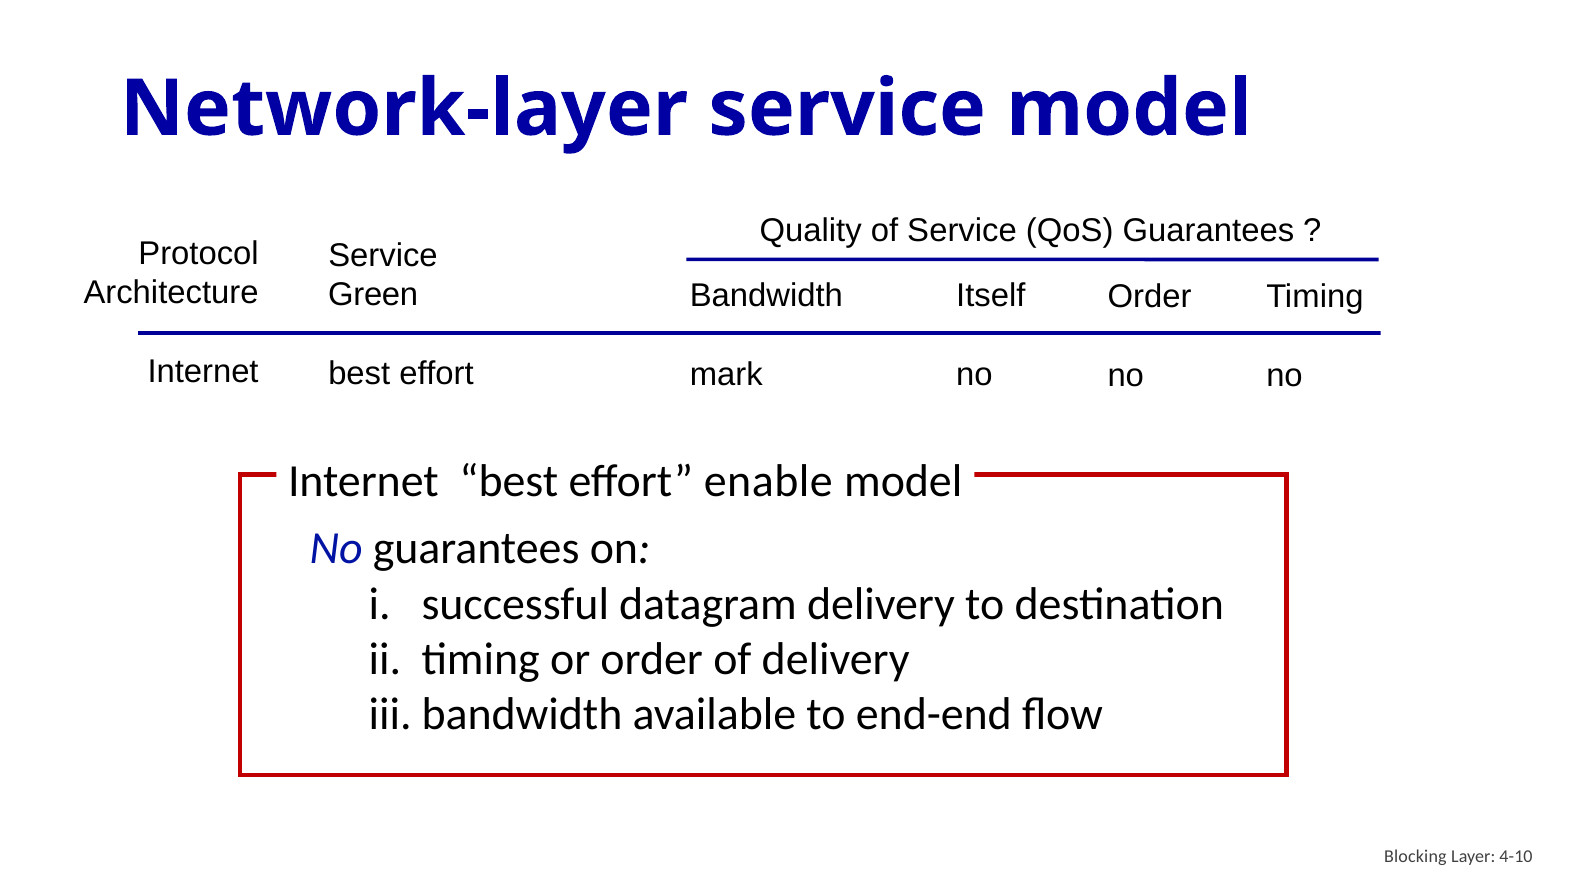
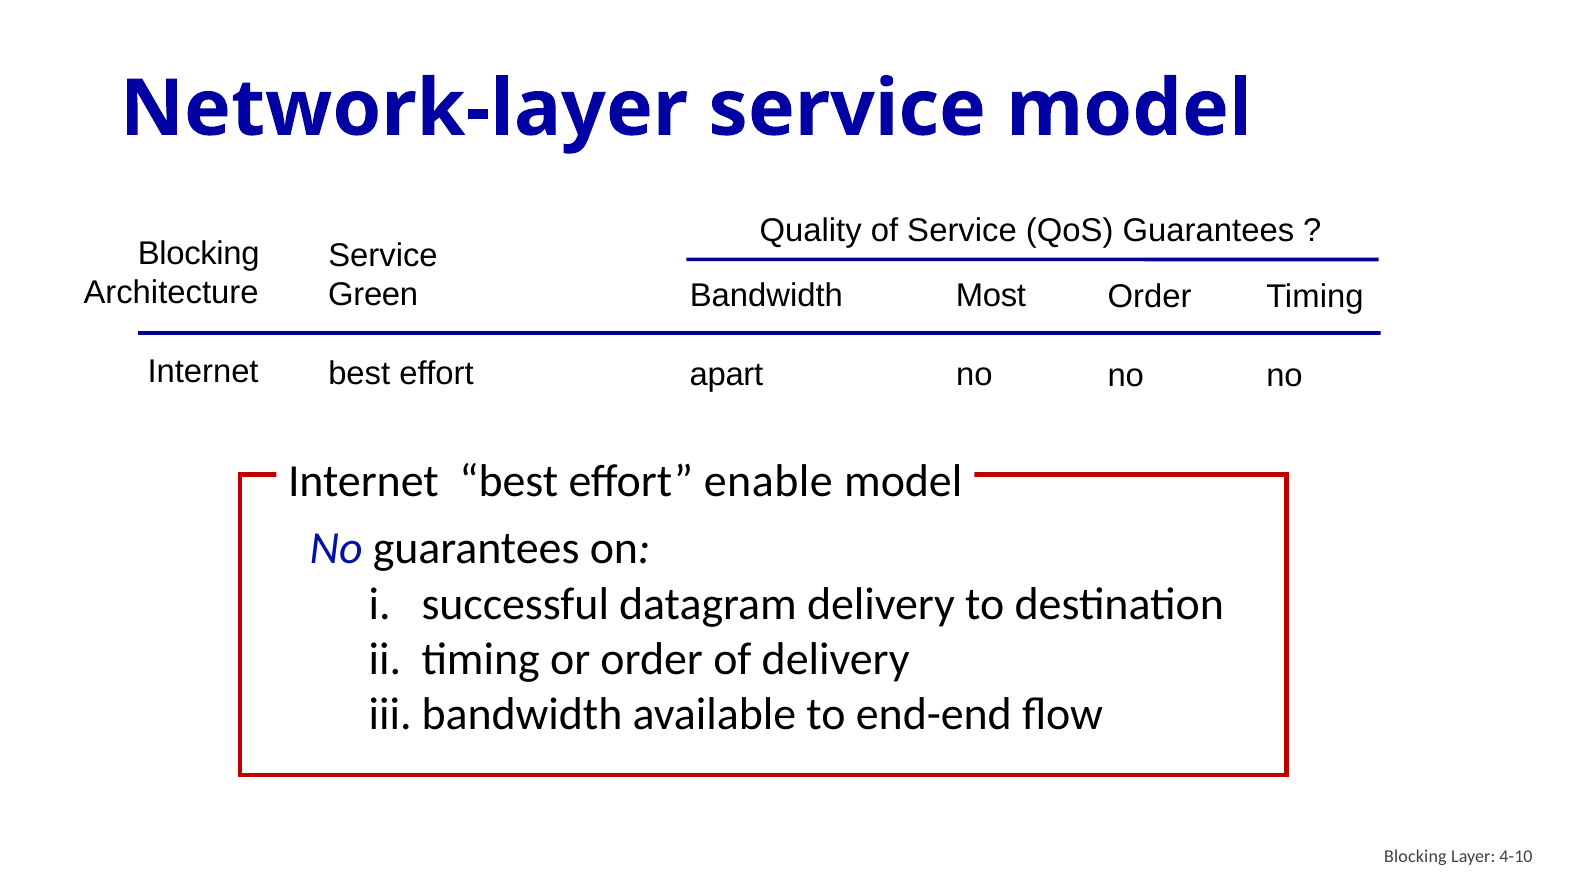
Protocol at (199, 253): Protocol -> Blocking
Itself: Itself -> Most
mark: mark -> apart
